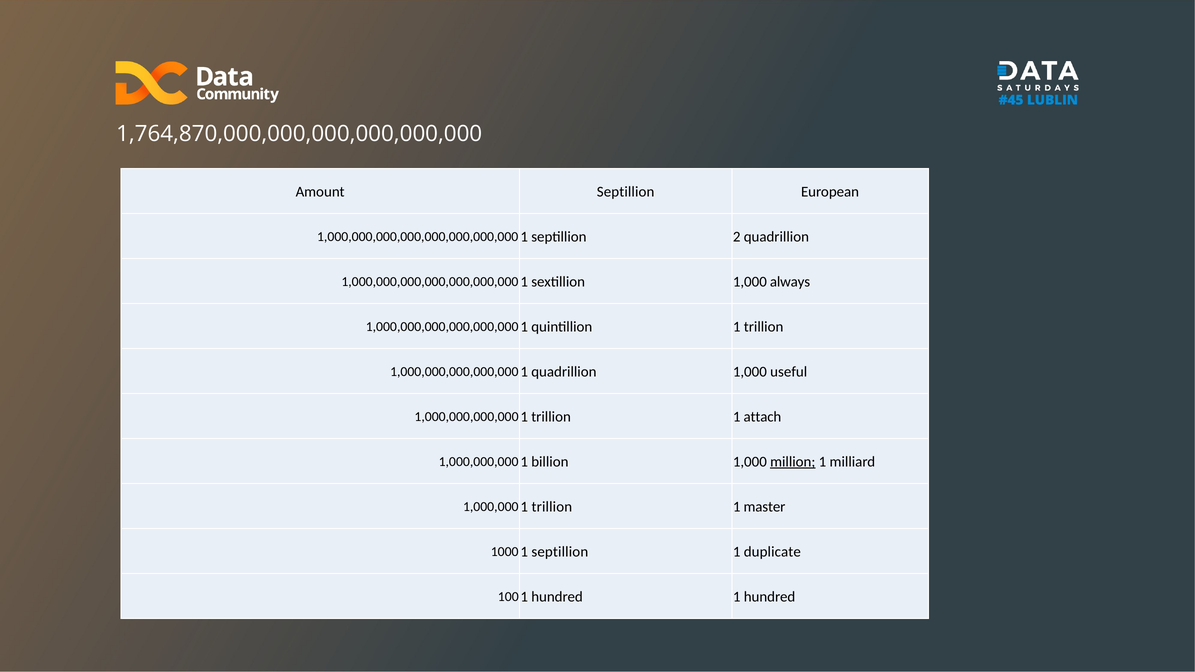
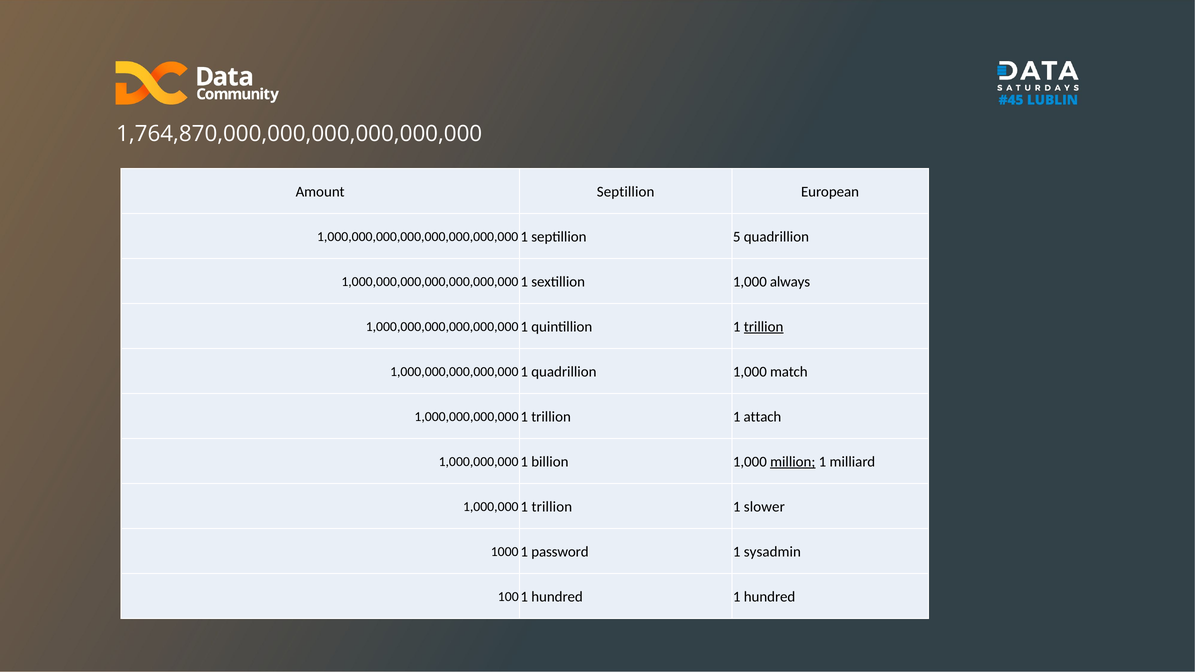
2: 2 -> 5
trillion at (764, 327) underline: none -> present
useful: useful -> match
master: master -> slower
septillion at (560, 552): septillion -> password
duplicate: duplicate -> sysadmin
